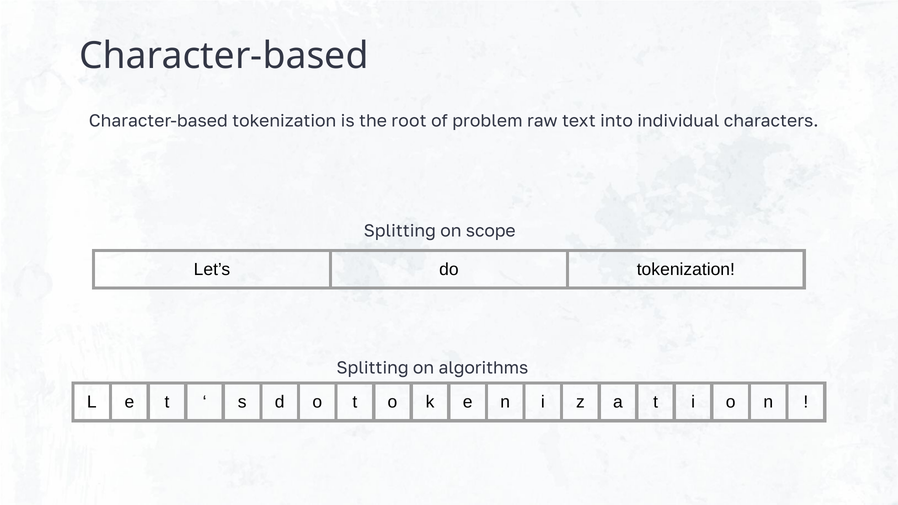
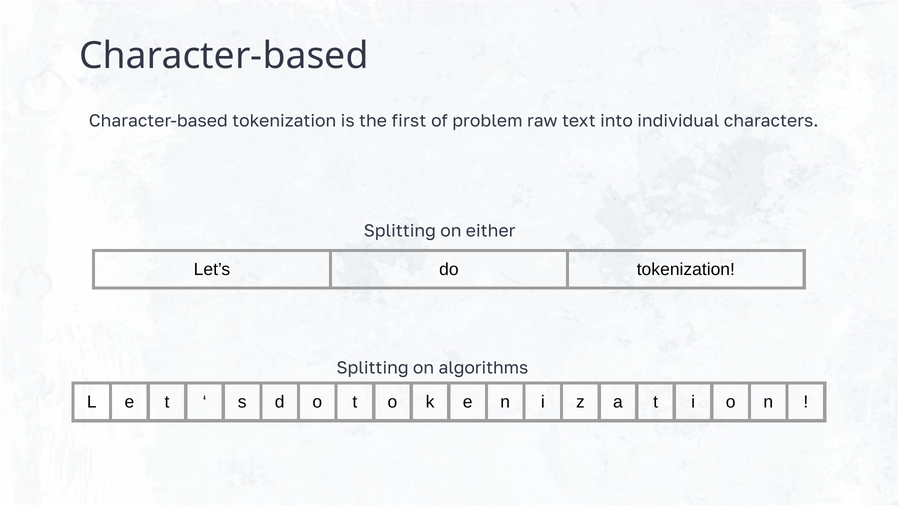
root: root -> first
scope: scope -> either
